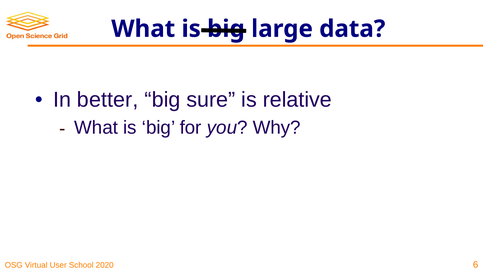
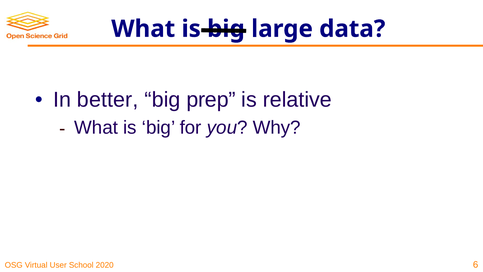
sure: sure -> prep
